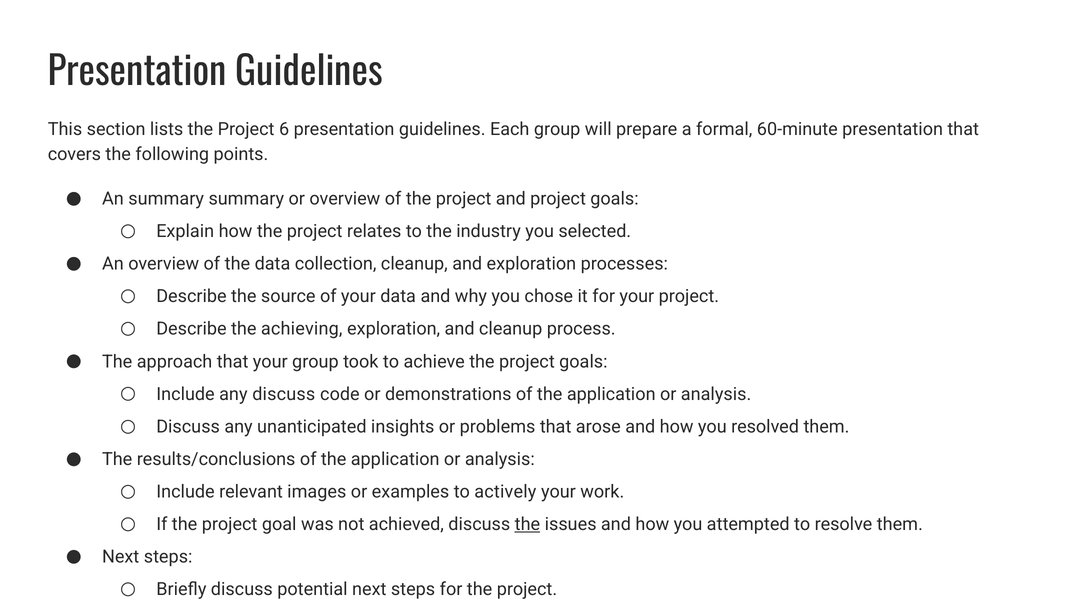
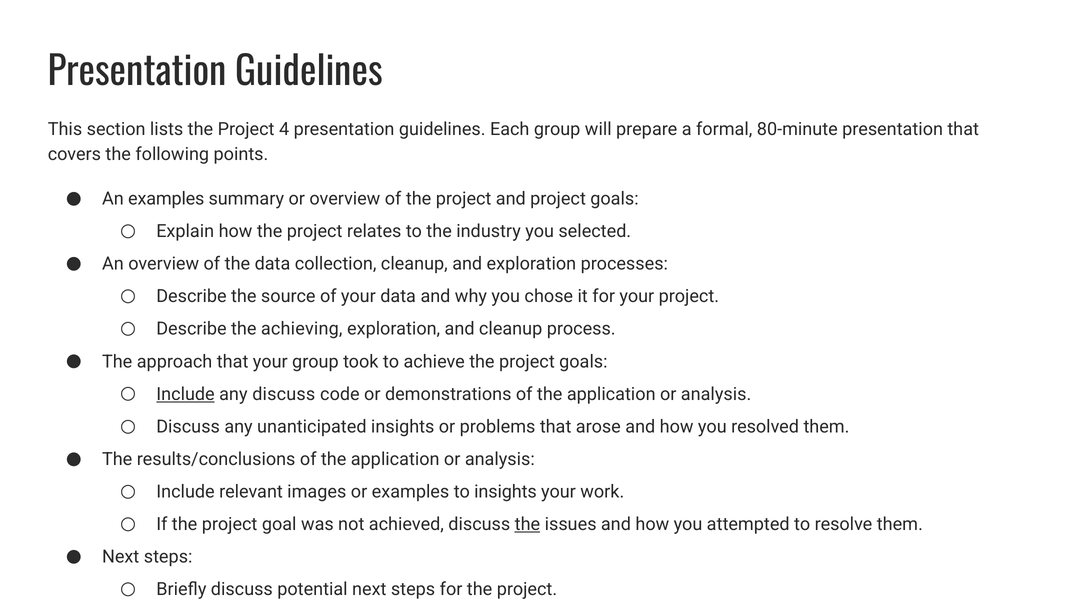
6: 6 -> 4
60-minute: 60-minute -> 80-minute
An summary: summary -> examples
Include at (186, 394) underline: none -> present
to actively: actively -> insights
